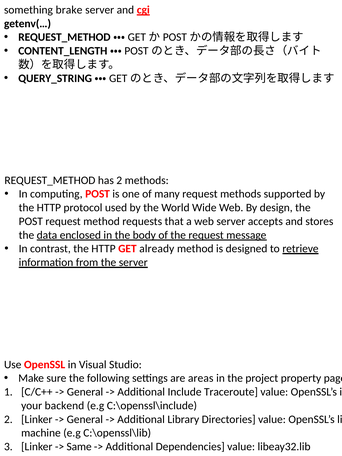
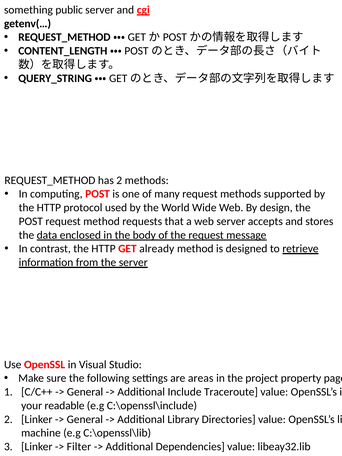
brake: brake -> public
backend: backend -> readable
Same: Same -> Filter
